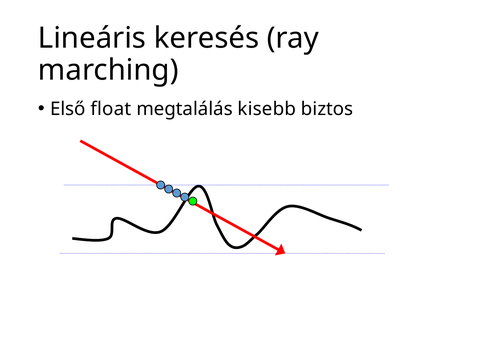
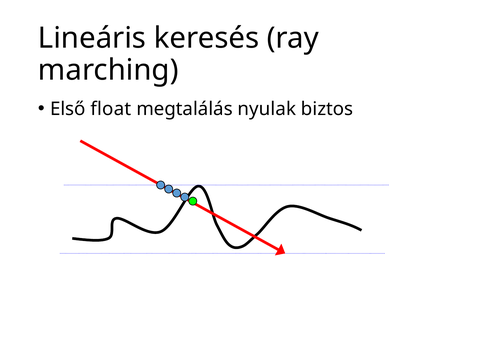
kisebb: kisebb -> nyulak
